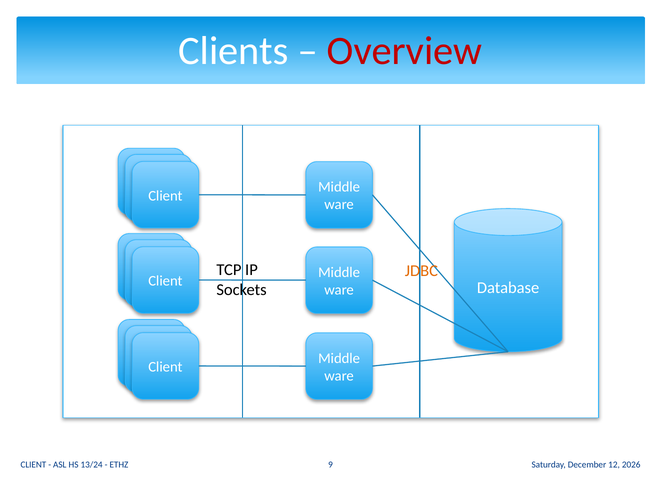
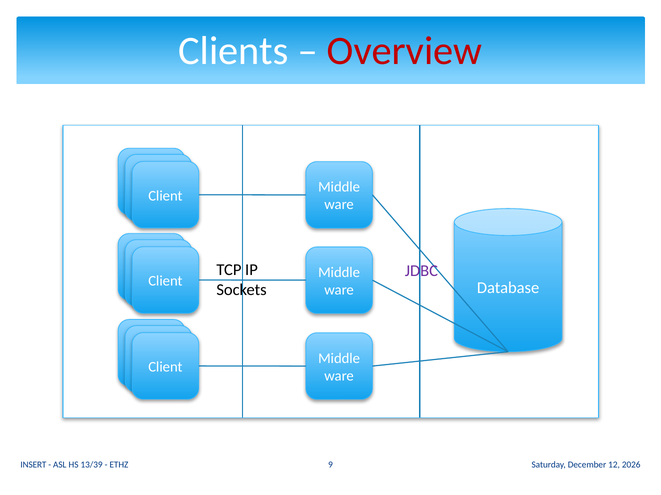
JDBC colour: orange -> purple
CLIENT at (33, 466): CLIENT -> INSERT
13/24: 13/24 -> 13/39
